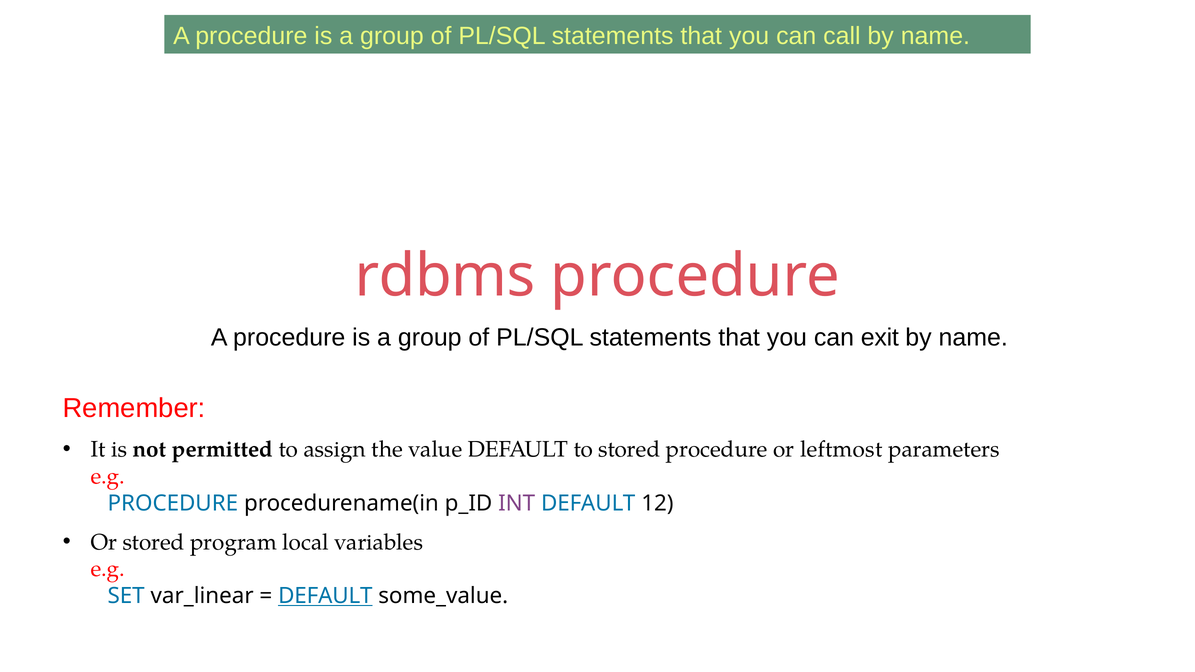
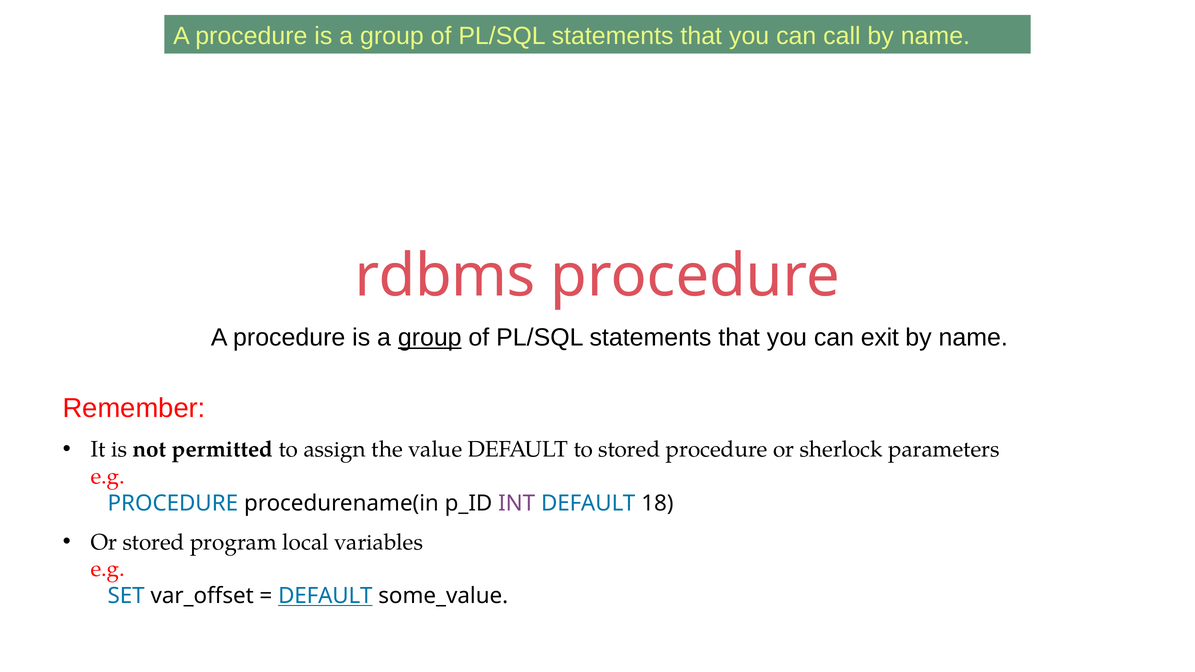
group at (430, 338) underline: none -> present
leftmost: leftmost -> sherlock
12: 12 -> 18
var_linear: var_linear -> var_offset
